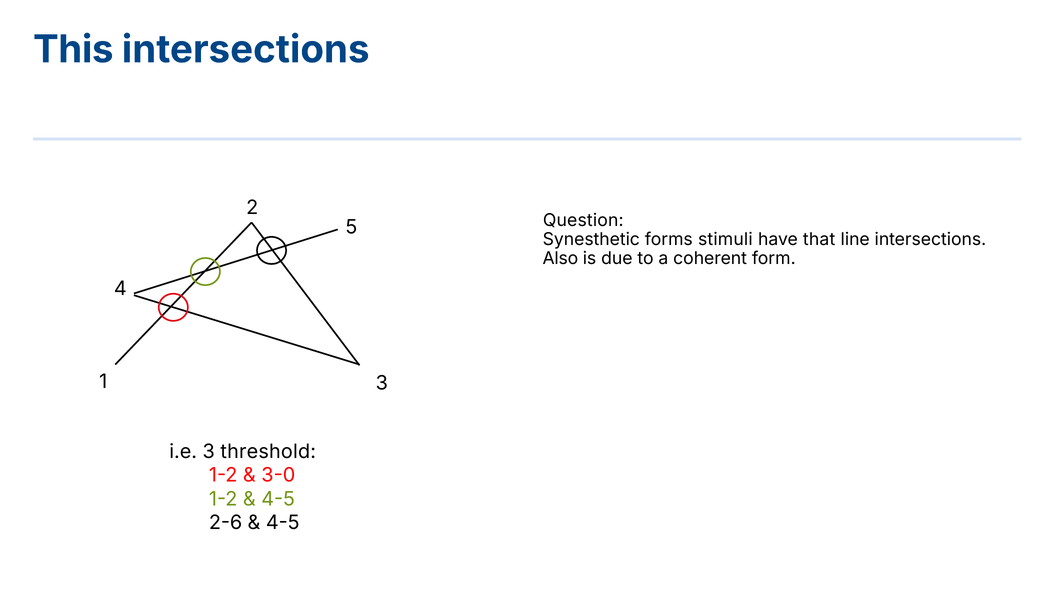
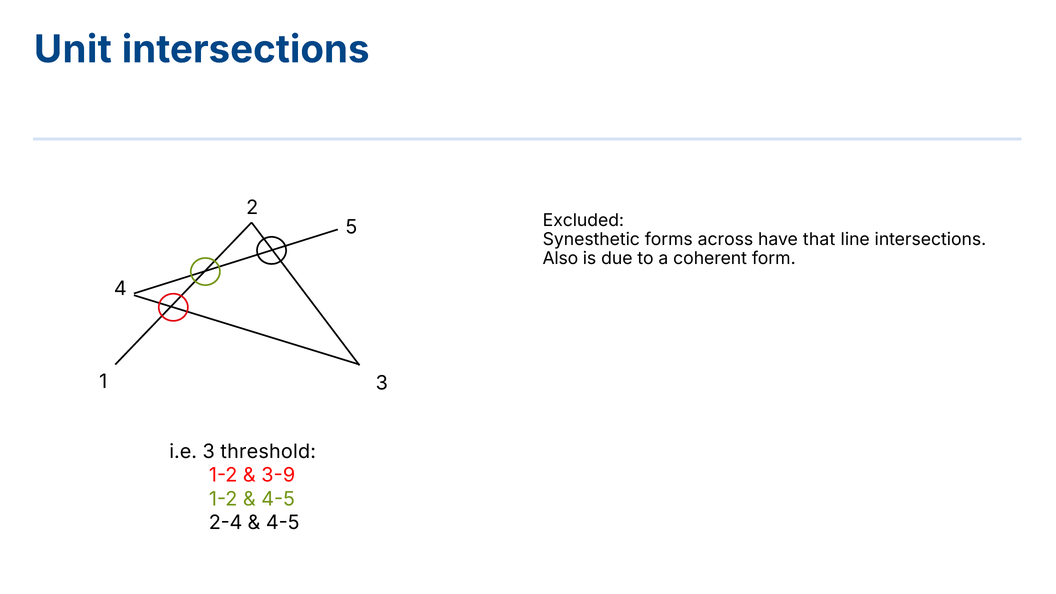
This: This -> Unit
Question: Question -> Excluded
stimuli: stimuli -> across
3-0: 3-0 -> 3-9
2-6: 2-6 -> 2-4
